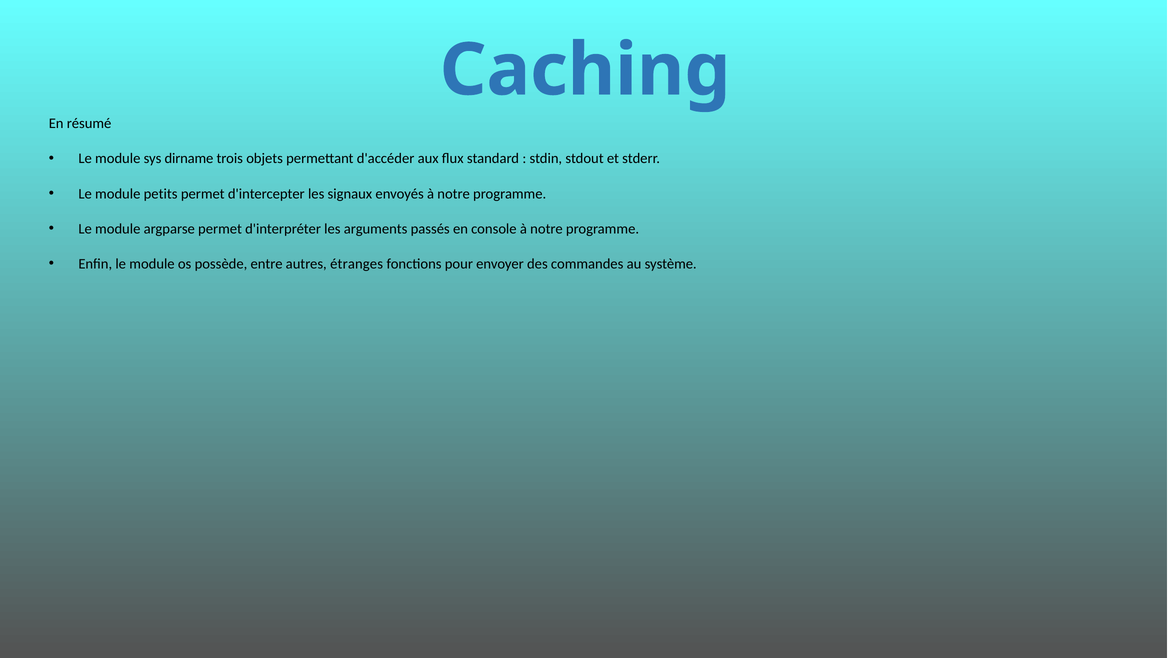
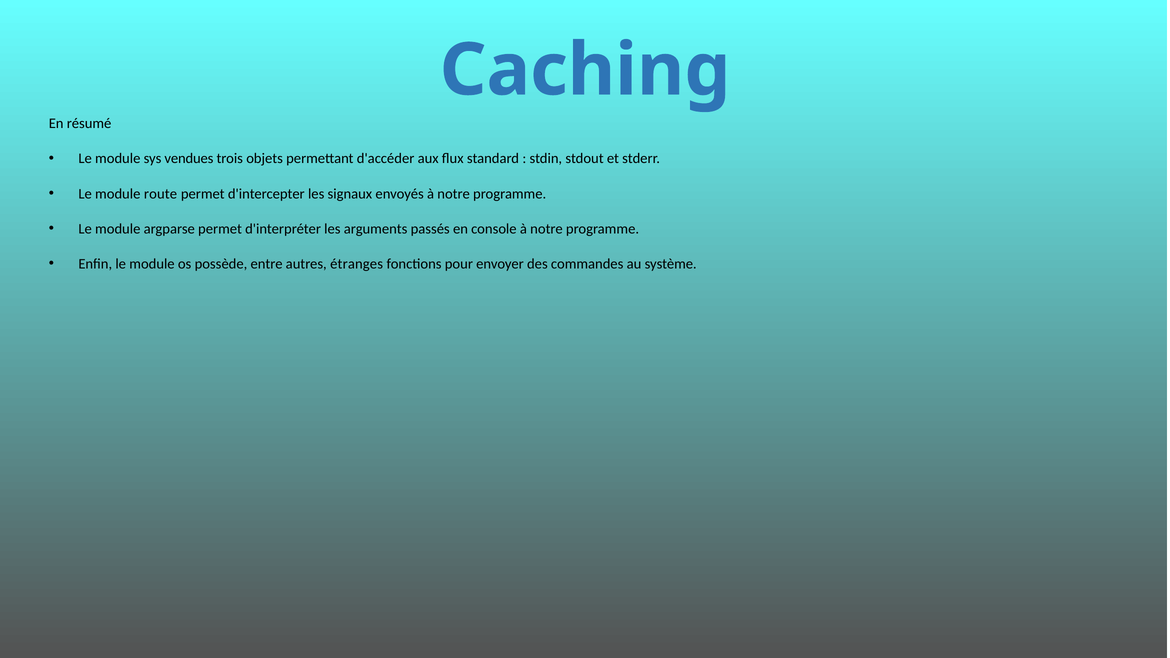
dirname: dirname -> vendues
petits: petits -> route
